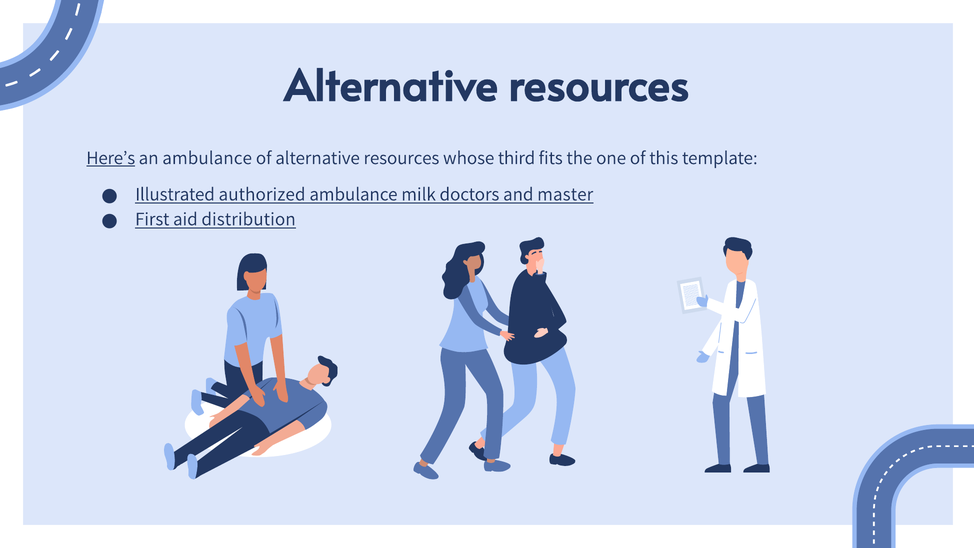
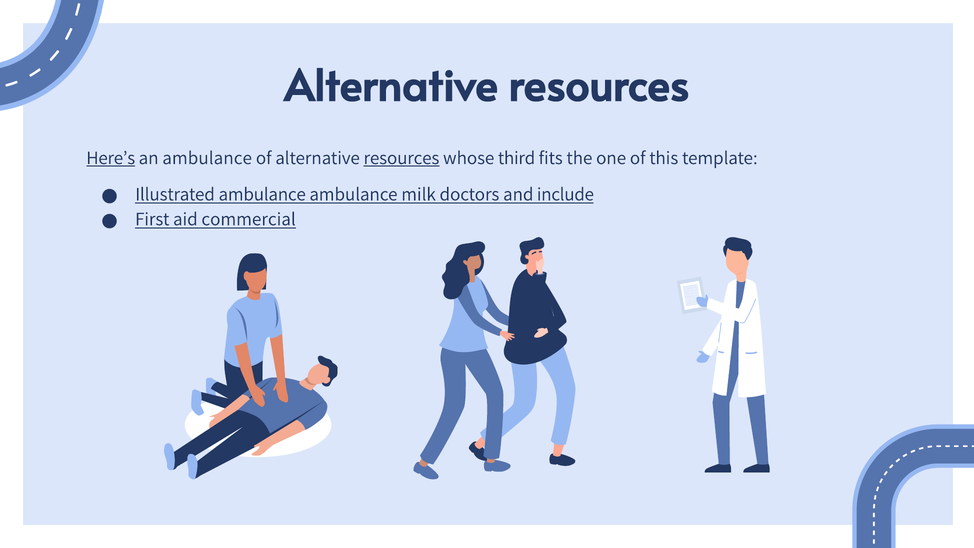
resources at (401, 158) underline: none -> present
Illustrated authorized: authorized -> ambulance
master: master -> include
distribution: distribution -> commercial
